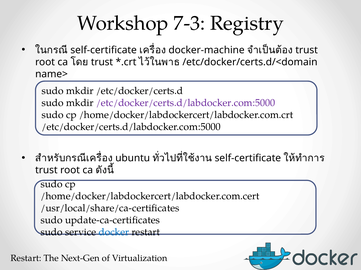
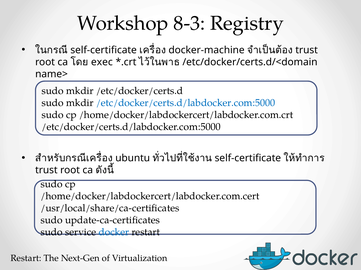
7-3: 7-3 -> 8-3
trust at (102, 62): trust -> exec
/etc/docker/certs.d/labdocker.com:5000 at (186, 103) colour: purple -> blue
